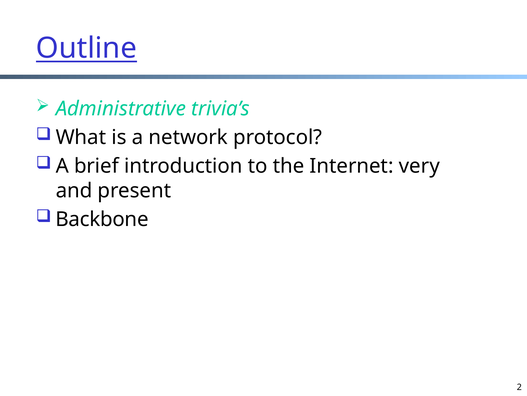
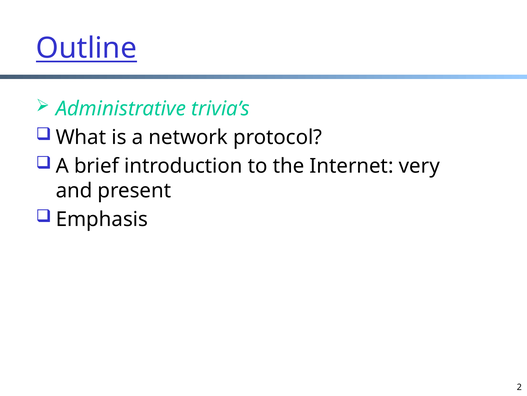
Backbone: Backbone -> Emphasis
